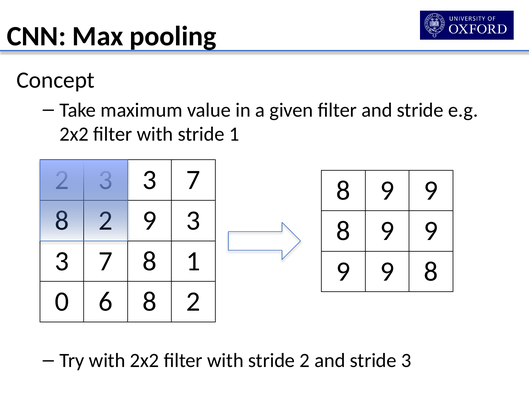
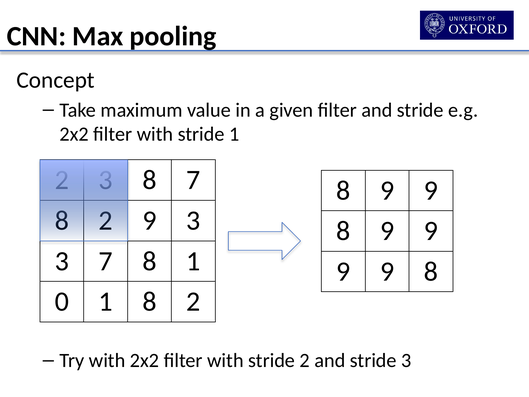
3 at (150, 180): 3 -> 8
0 6: 6 -> 1
